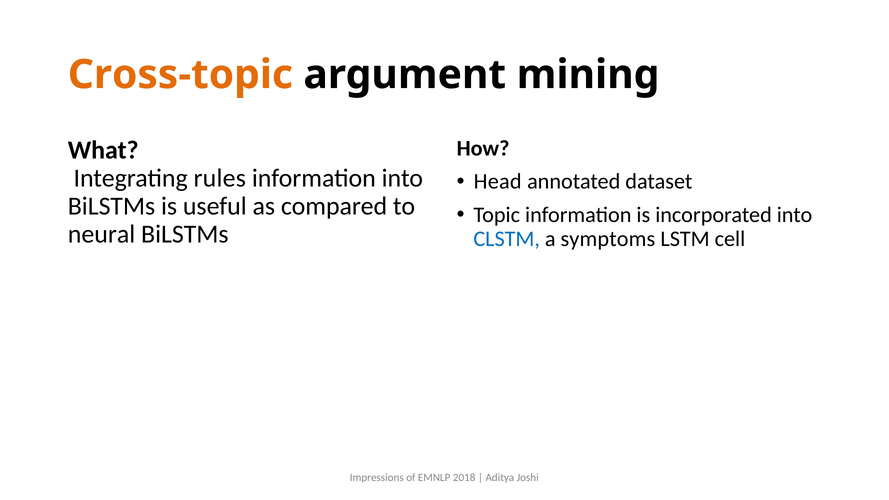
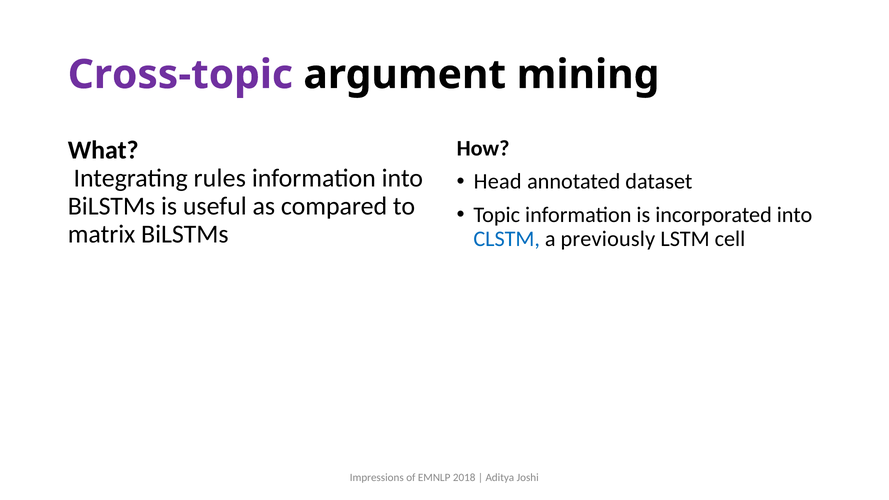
Cross-topic colour: orange -> purple
neural: neural -> matrix
symptoms: symptoms -> previously
